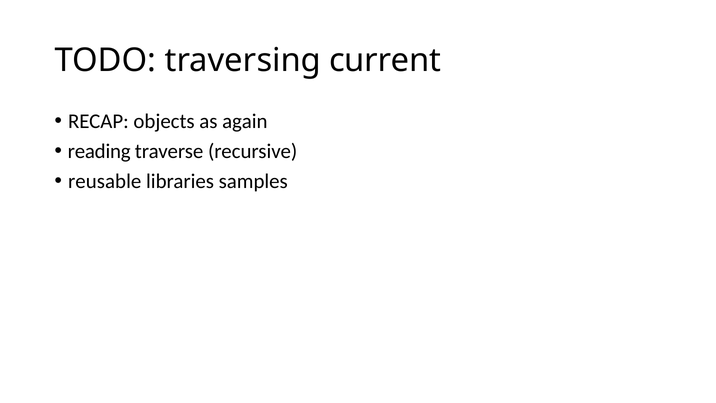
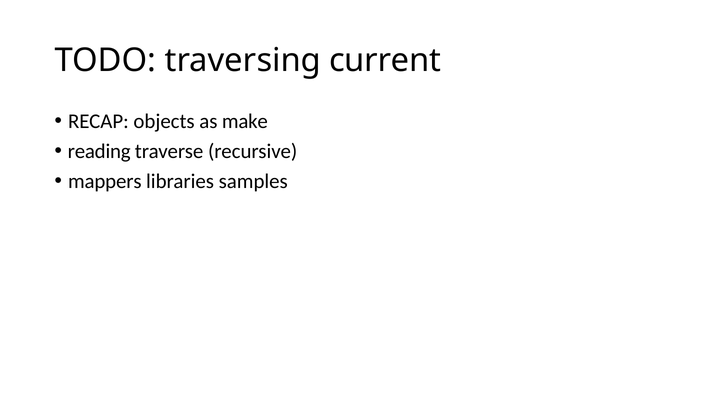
again: again -> make
reusable: reusable -> mappers
